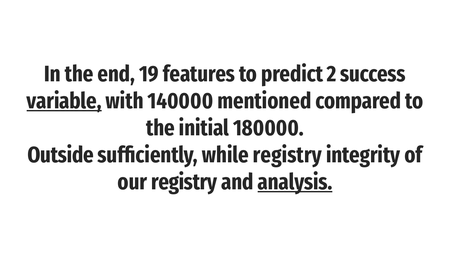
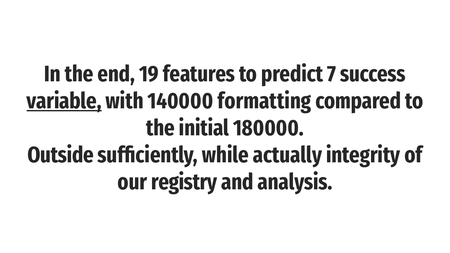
2: 2 -> 7
mentioned: mentioned -> formatting
while registry: registry -> actually
analysis underline: present -> none
